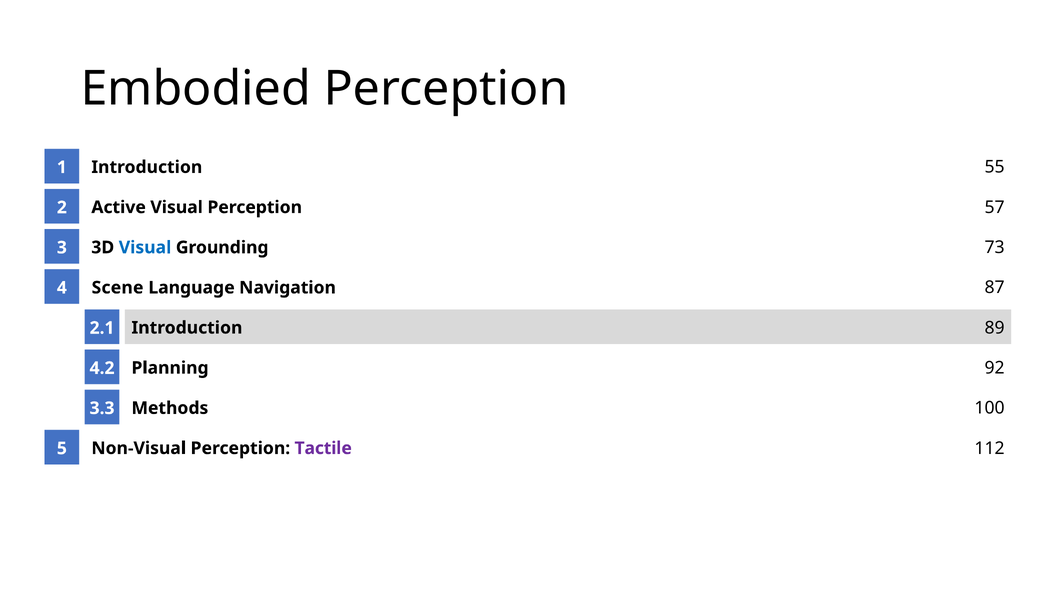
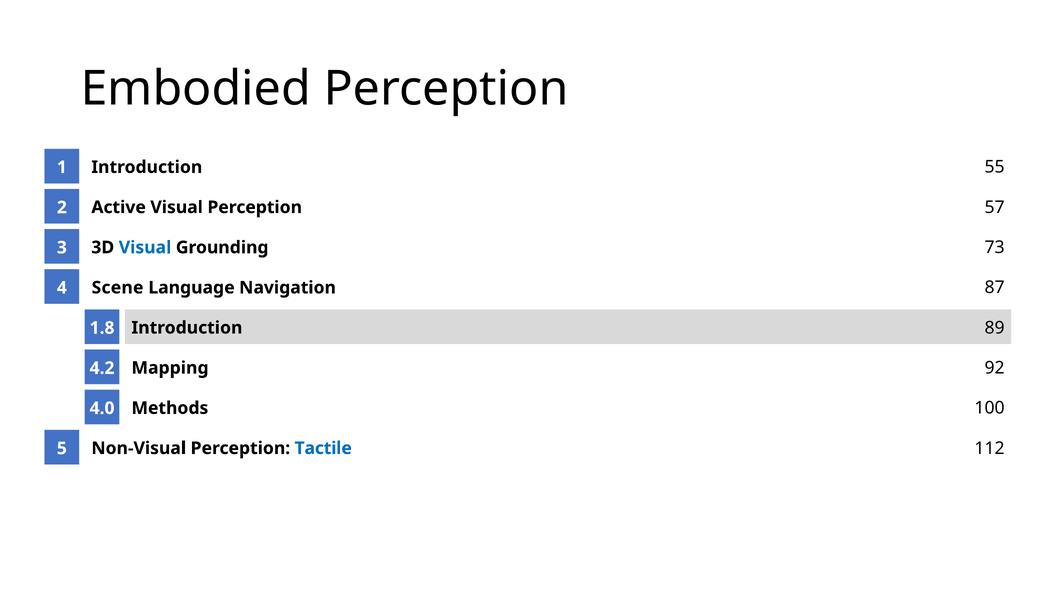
2.1: 2.1 -> 1.8
Planning: Planning -> Mapping
3.3: 3.3 -> 4.0
Tactile colour: purple -> blue
